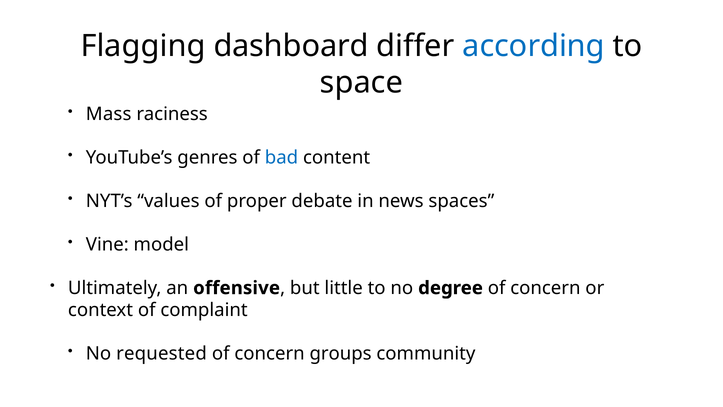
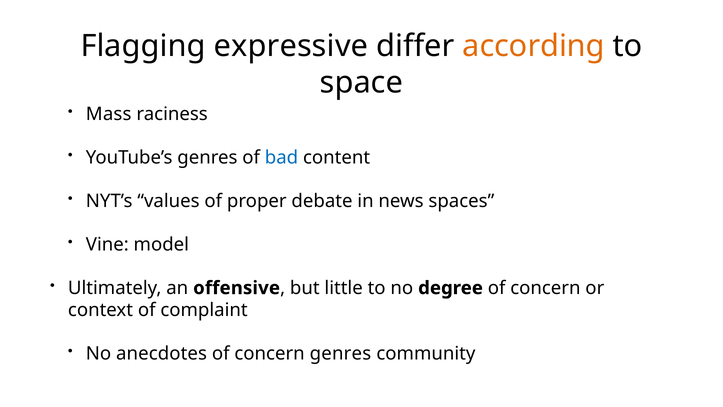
dashboard: dashboard -> expressive
according colour: blue -> orange
requested: requested -> anecdotes
concern groups: groups -> genres
